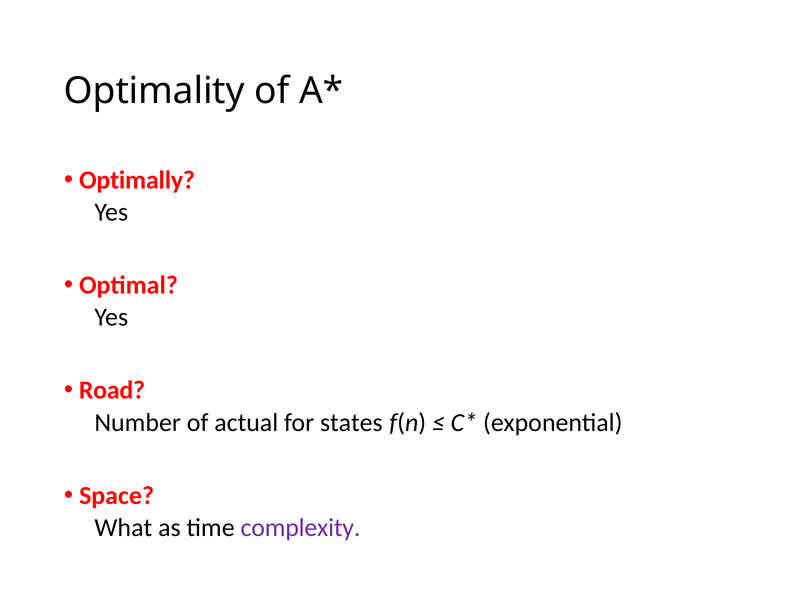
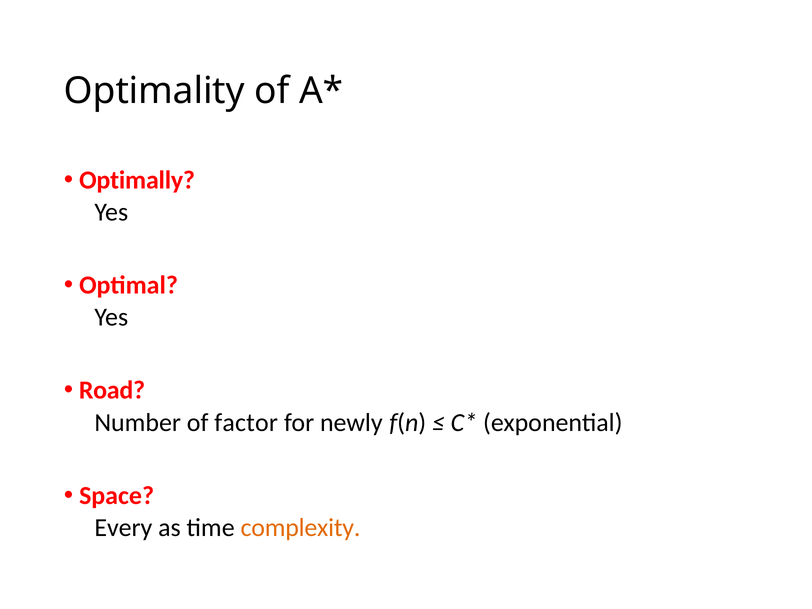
actual: actual -> factor
states: states -> newly
What: What -> Every
complexity colour: purple -> orange
